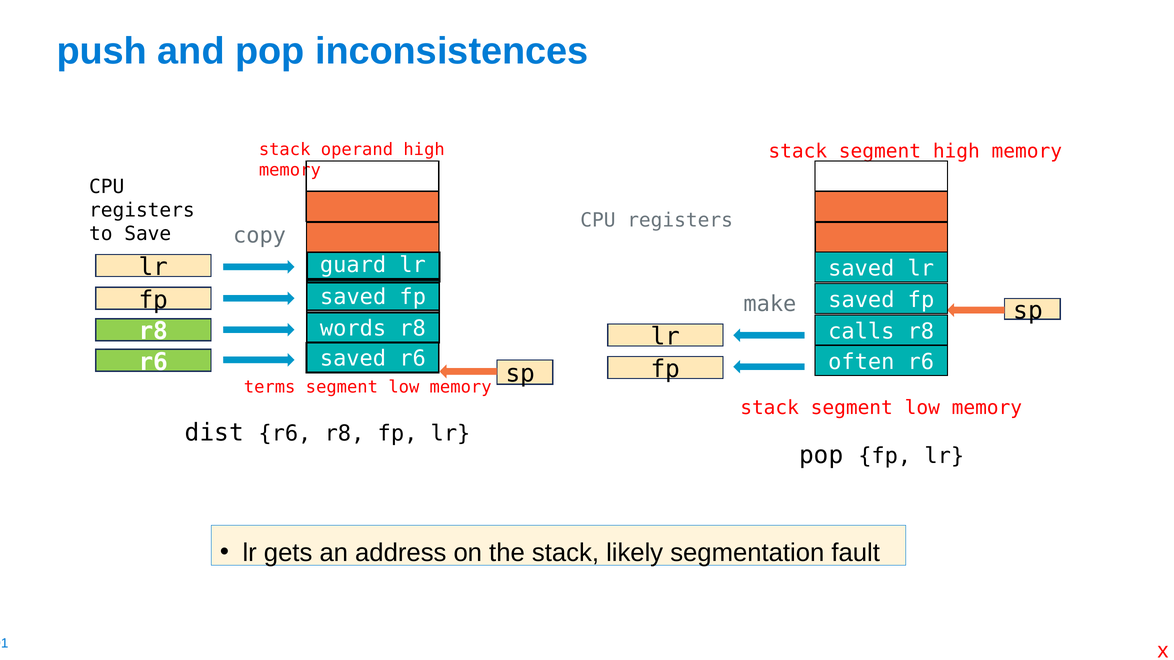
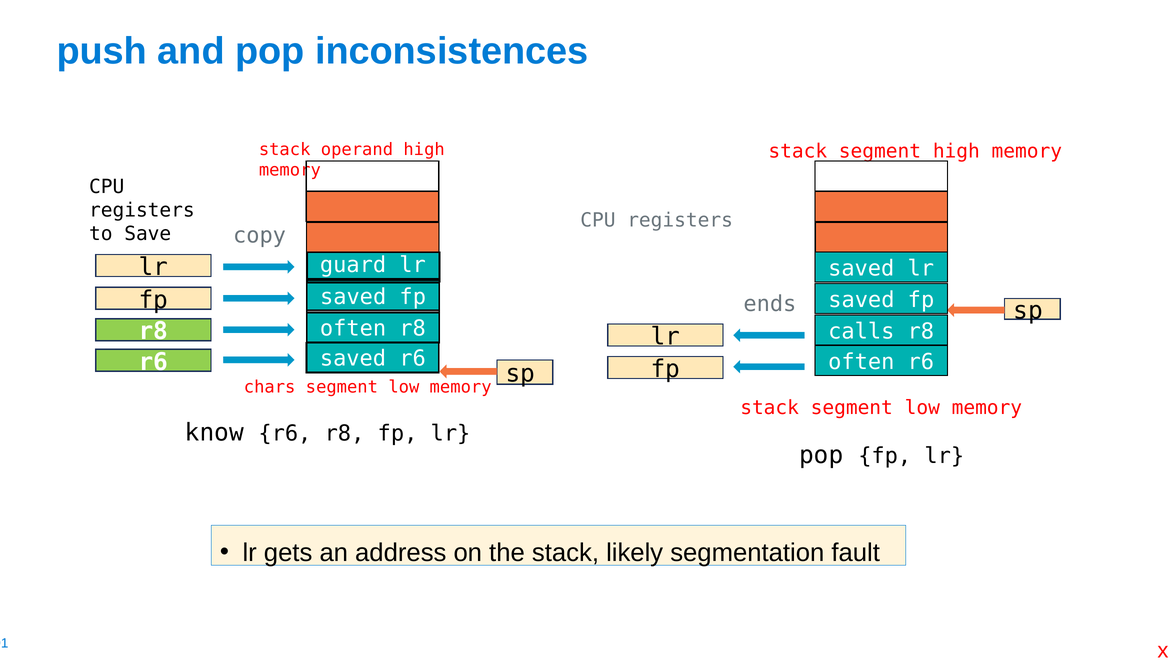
make: make -> ends
words at (353, 329): words -> often
terms: terms -> chars
dist: dist -> know
